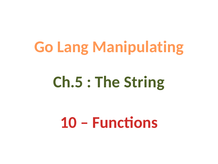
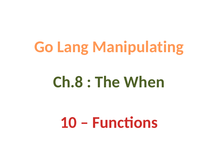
Ch.5: Ch.5 -> Ch.8
String: String -> When
